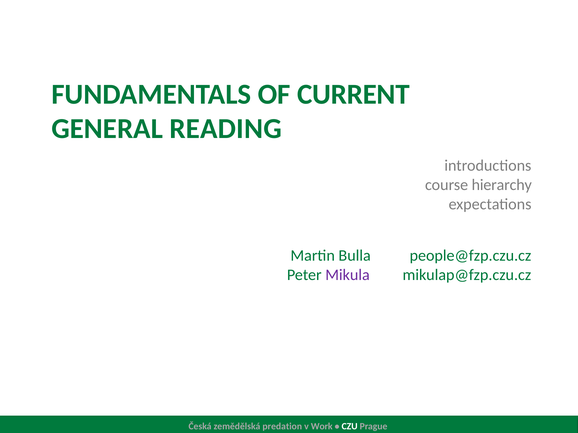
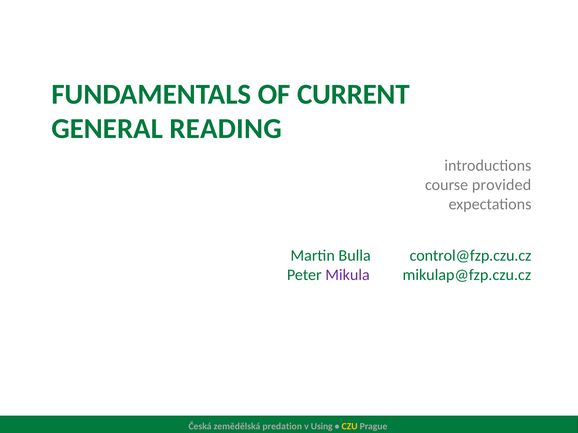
hierarchy: hierarchy -> provided
people@fzp.czu.cz: people@fzp.czu.cz -> control@fzp.czu.cz
Work: Work -> Using
CZU colour: white -> yellow
